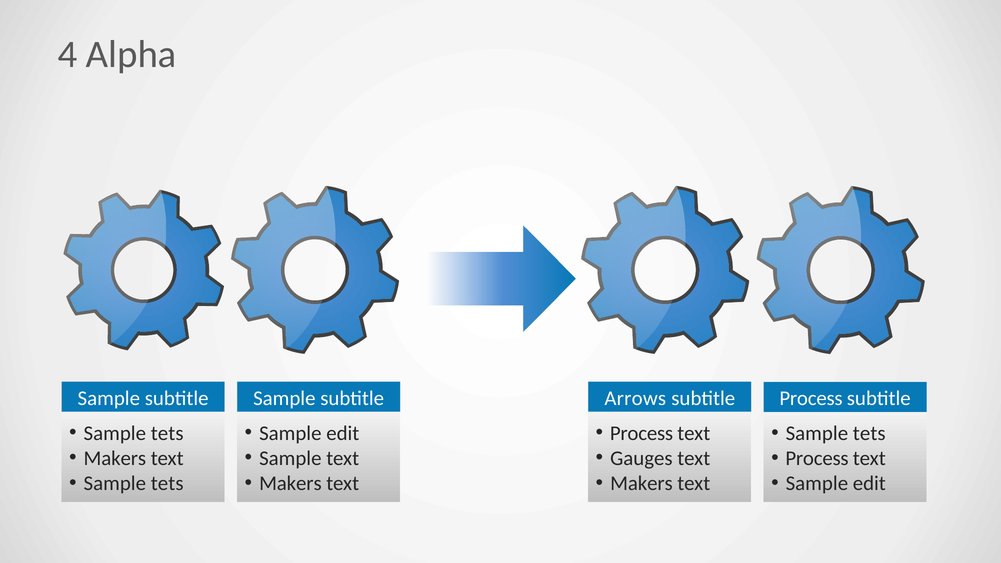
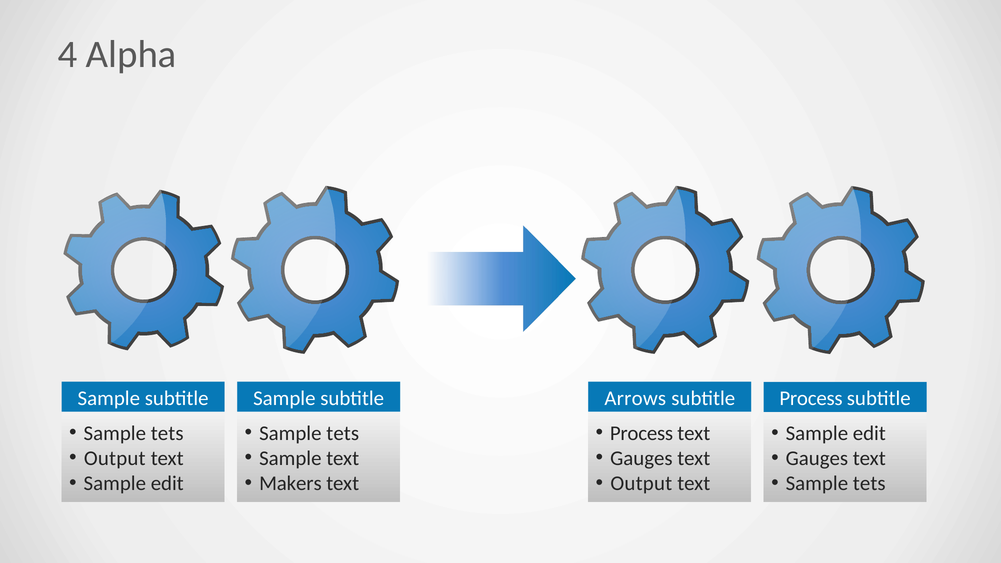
edit at (343, 433): edit -> tets
tets at (869, 434): tets -> edit
Makers at (115, 458): Makers -> Output
Process at (817, 459): Process -> Gauges
tets at (167, 483): tets -> edit
Makers at (641, 483): Makers -> Output
edit at (869, 484): edit -> tets
